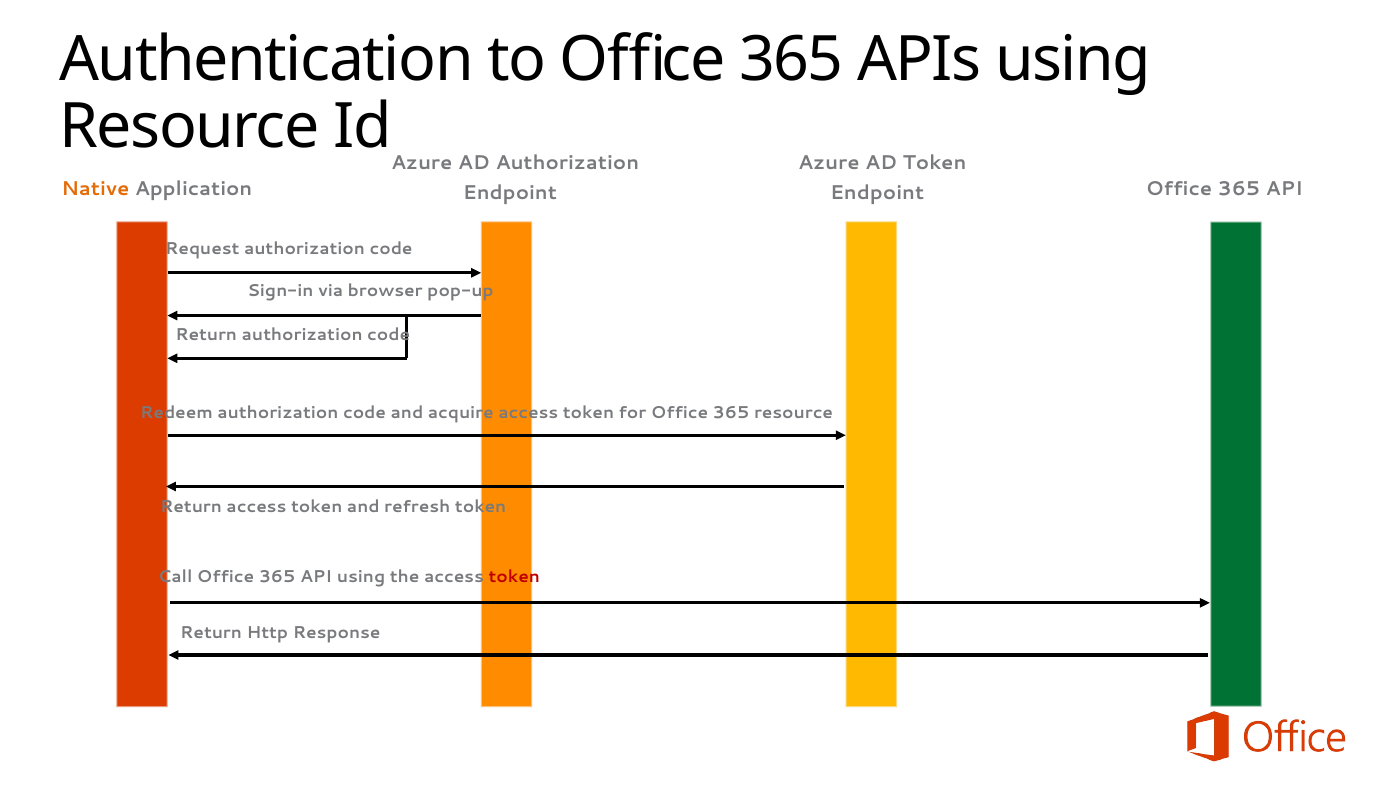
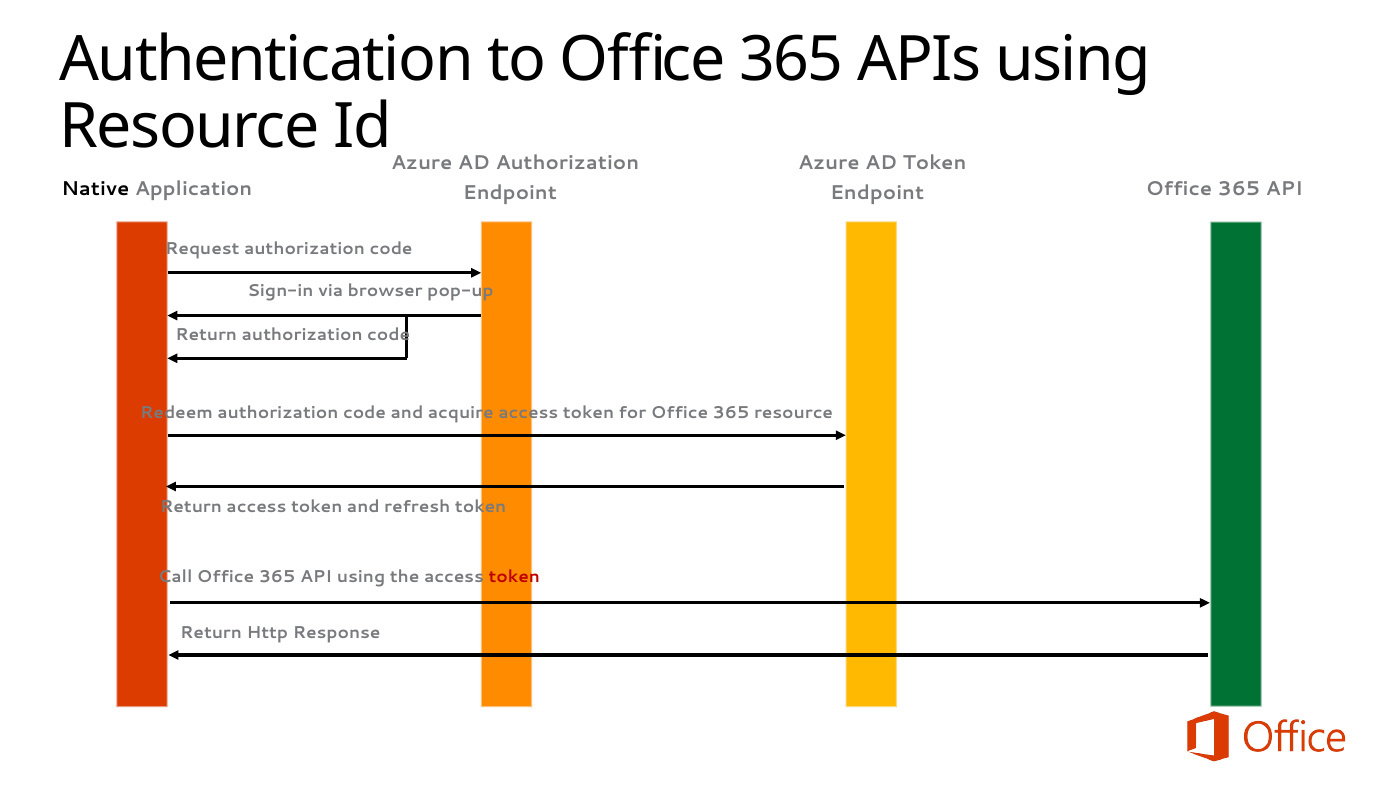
Native colour: orange -> black
